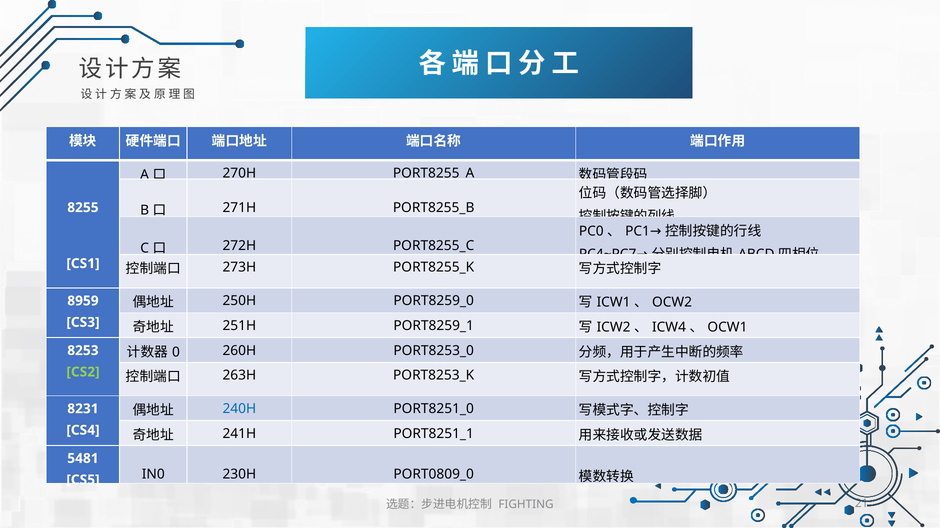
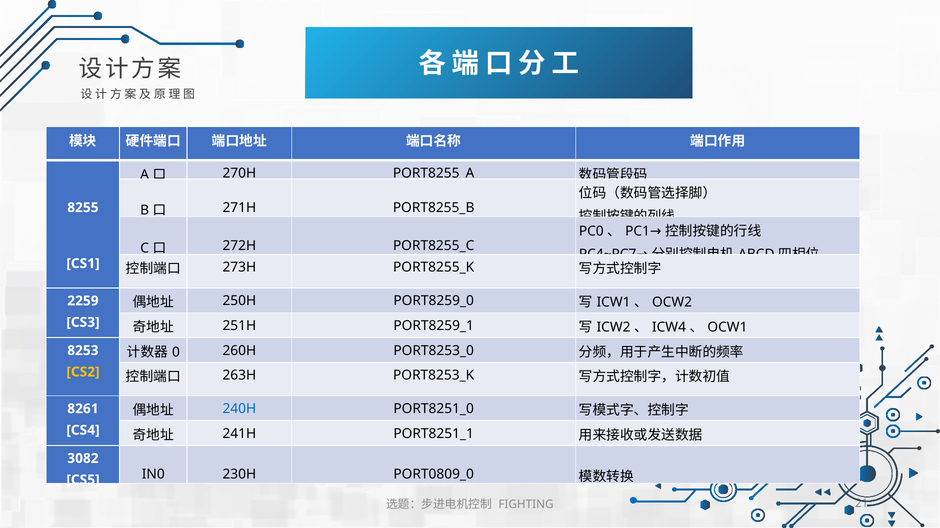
8959: 8959 -> 2259
CS2 colour: light green -> yellow
8231: 8231 -> 8261
5481: 5481 -> 3082
